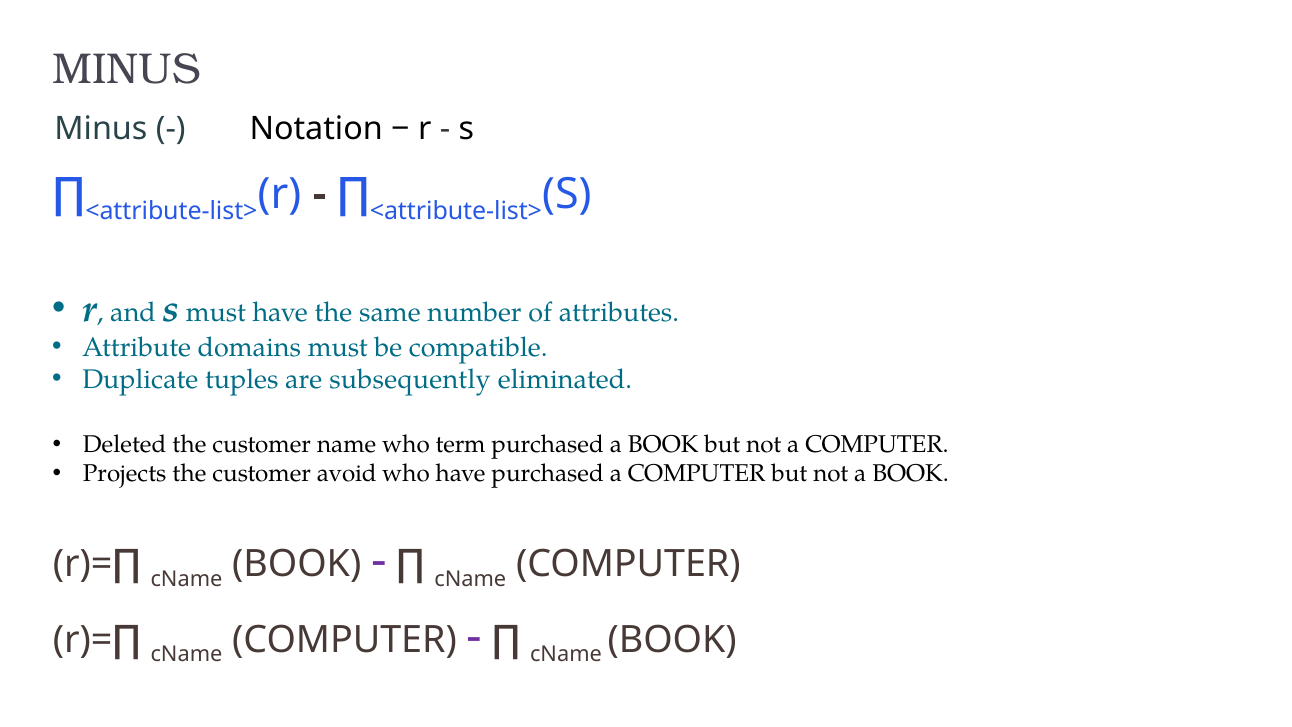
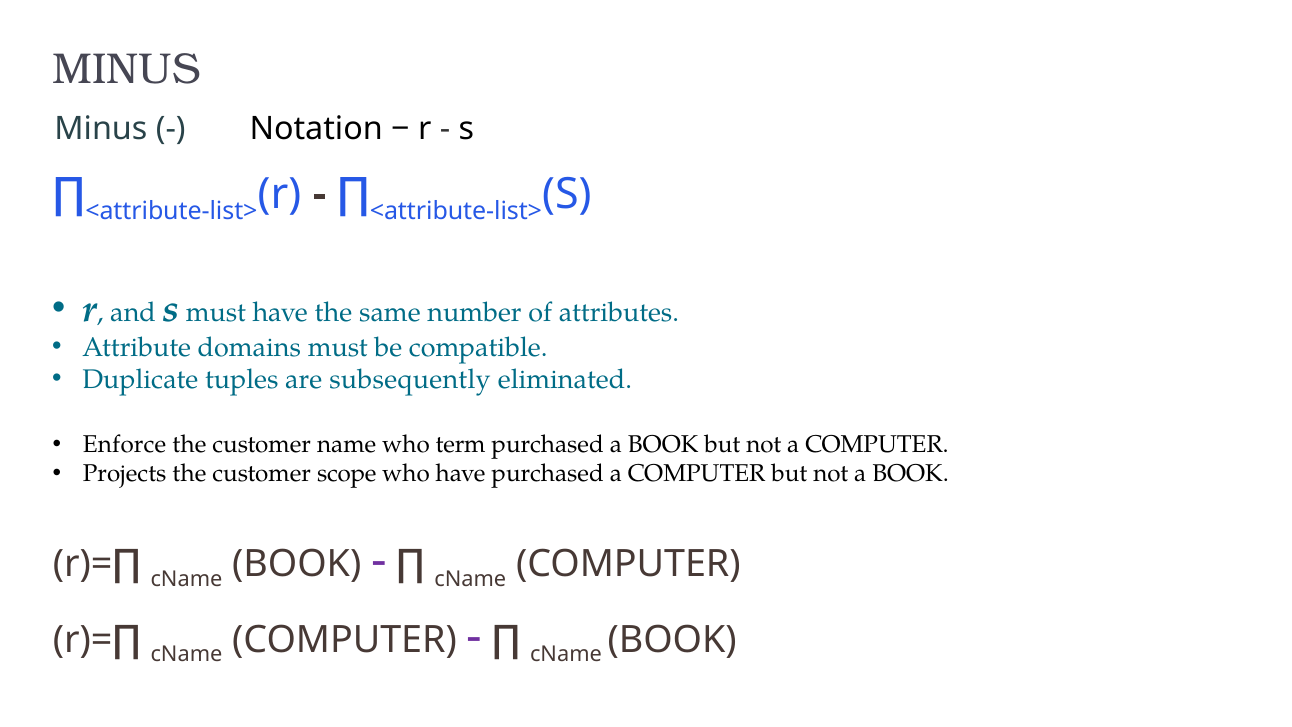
Deleted: Deleted -> Enforce
avoid: avoid -> scope
